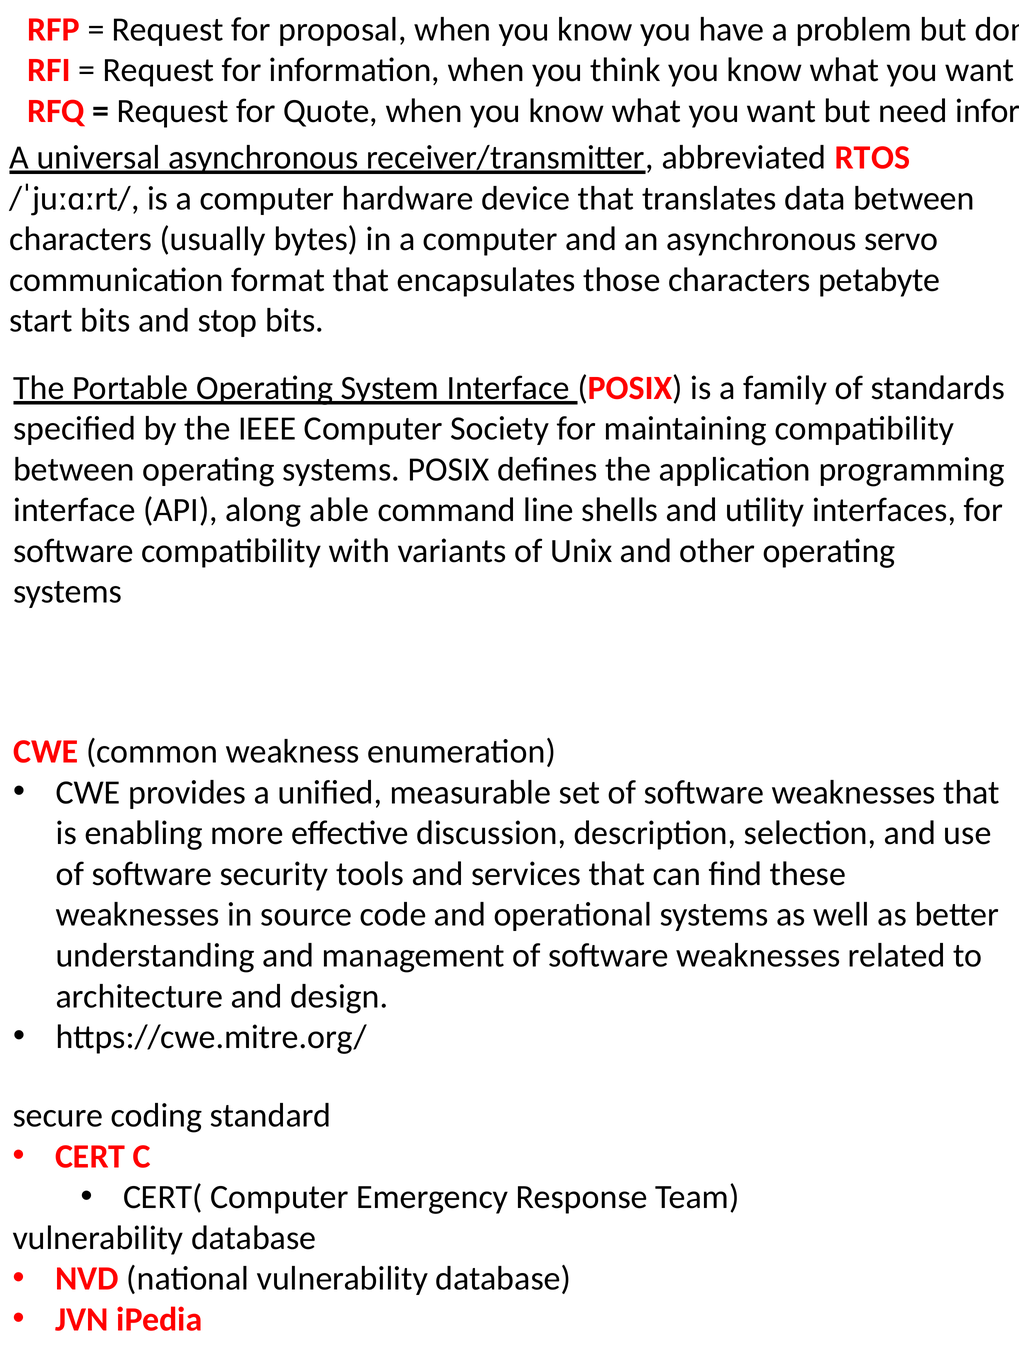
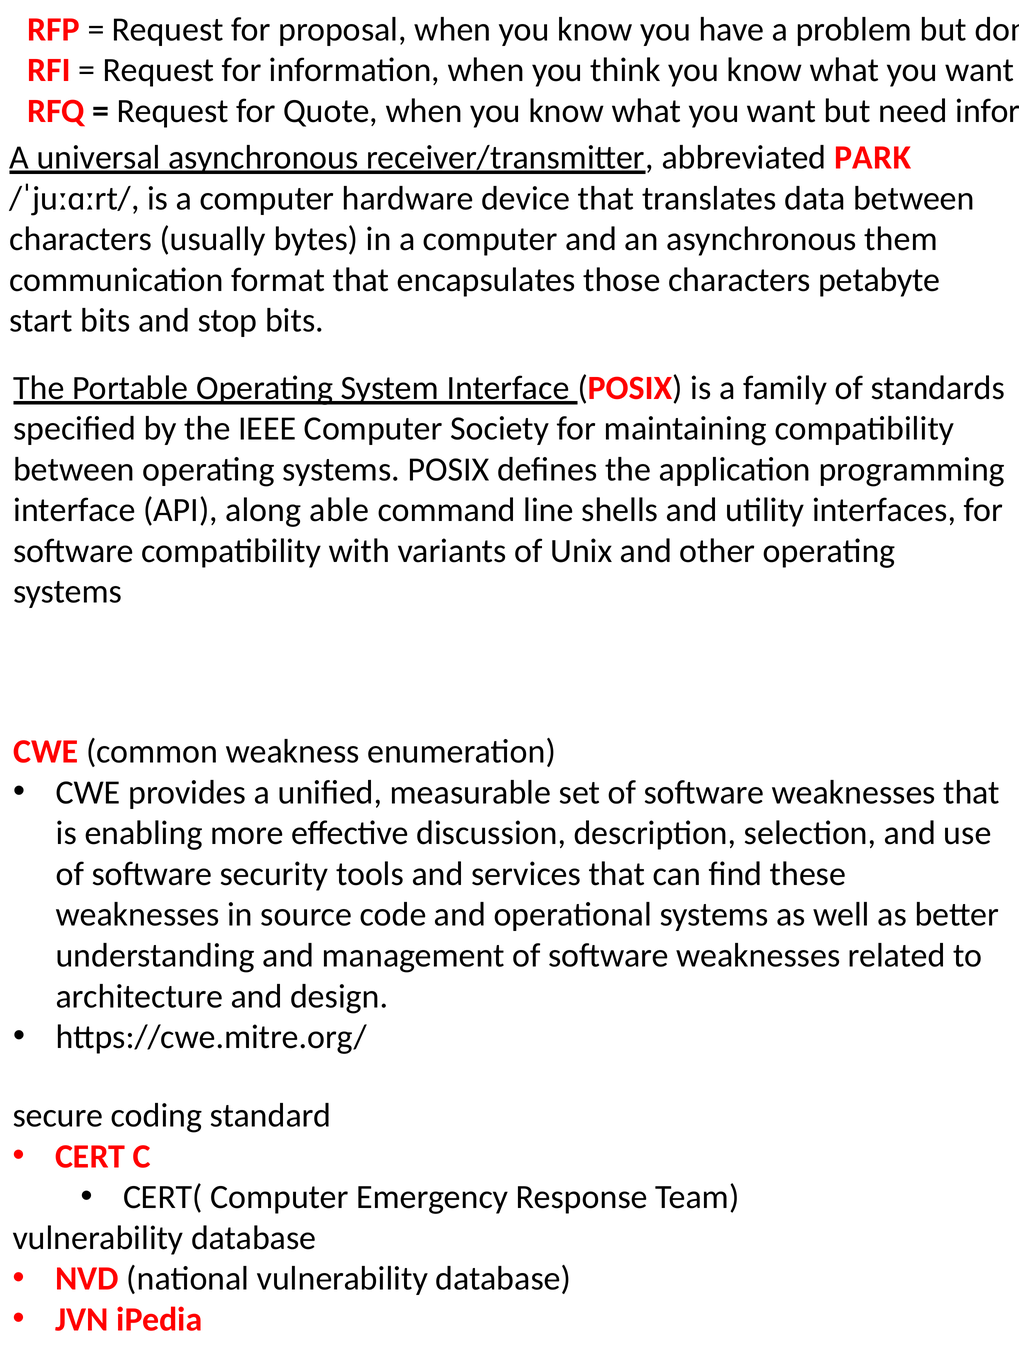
RTOS: RTOS -> PARK
servo: servo -> them
